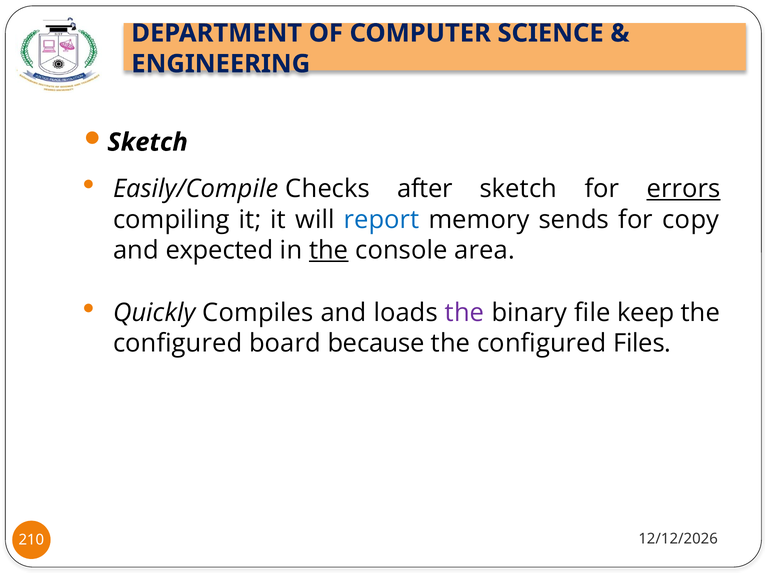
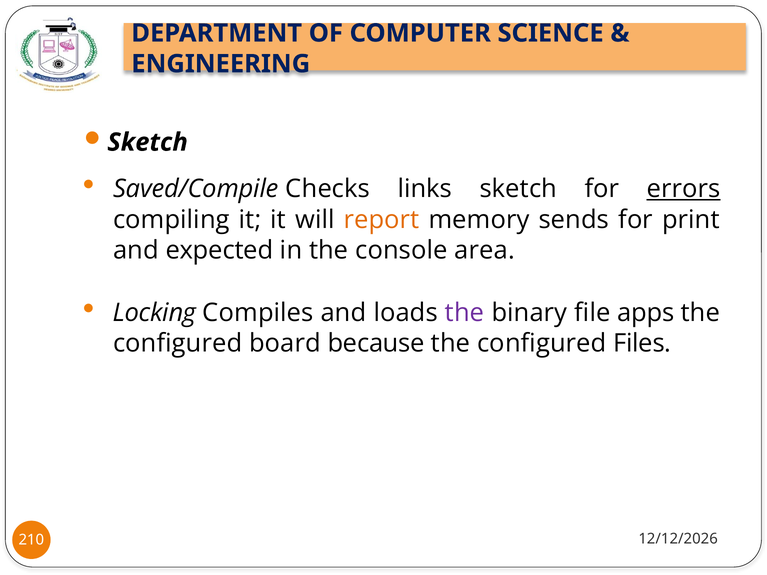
Easily/Compile: Easily/Compile -> Saved/Compile
after: after -> links
report colour: blue -> orange
copy: copy -> print
the at (329, 250) underline: present -> none
Quickly: Quickly -> Locking
keep: keep -> apps
